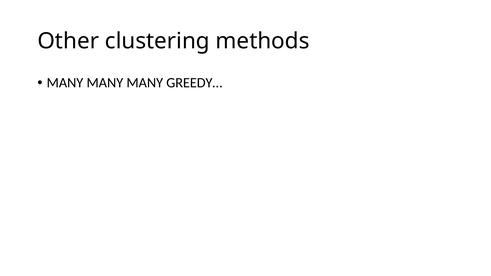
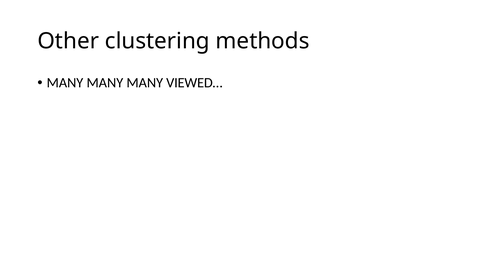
GREEDY…: GREEDY… -> VIEWED…
